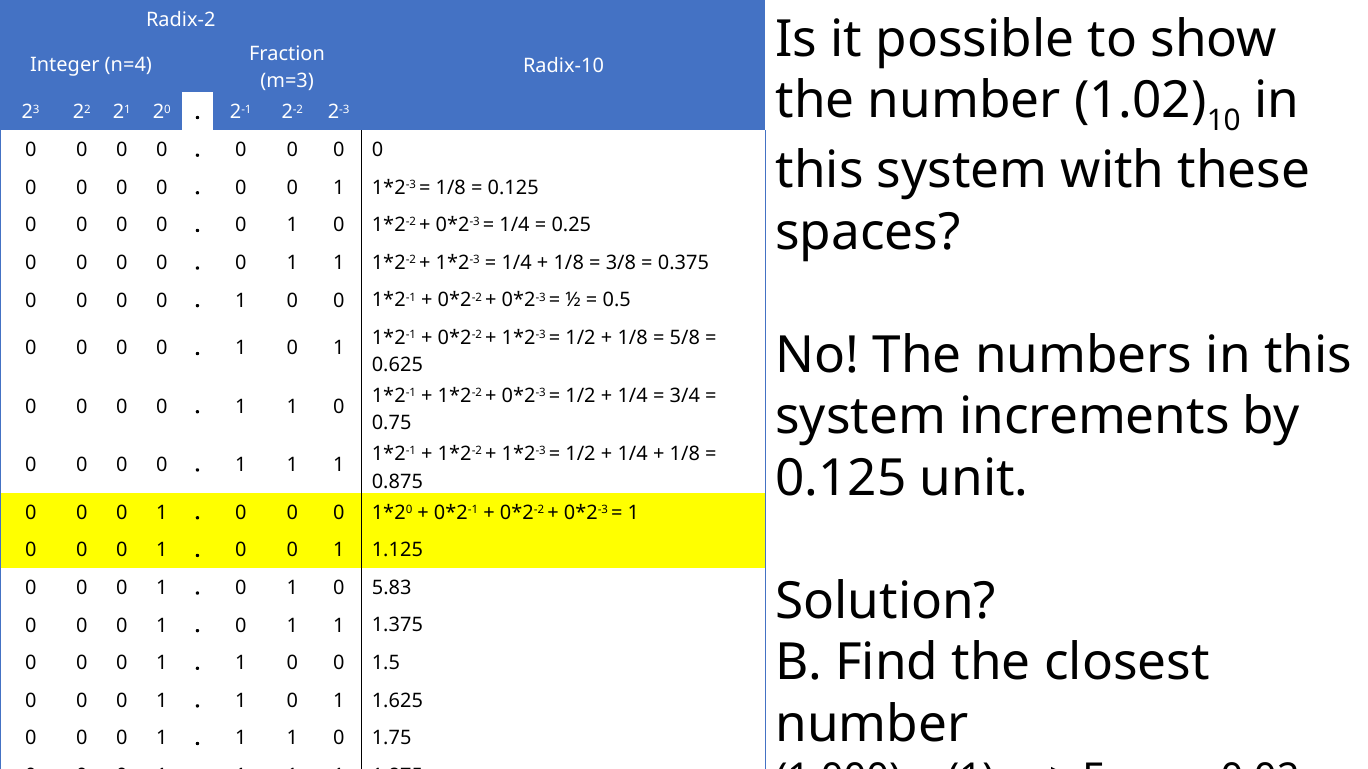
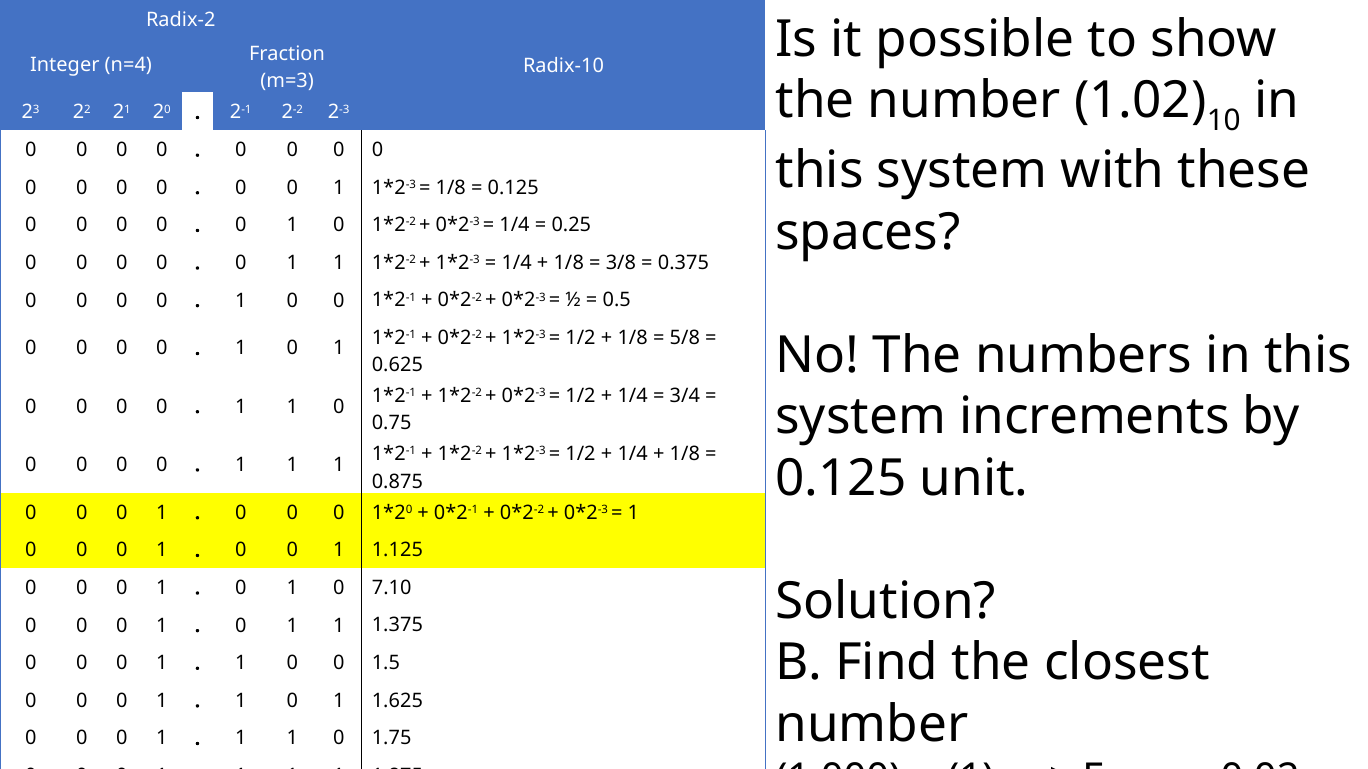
5.83: 5.83 -> 7.10
